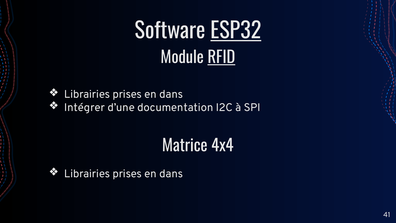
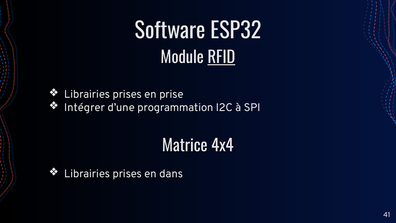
ESP32 underline: present -> none
dans at (171, 94): dans -> prise
documentation: documentation -> programmation
